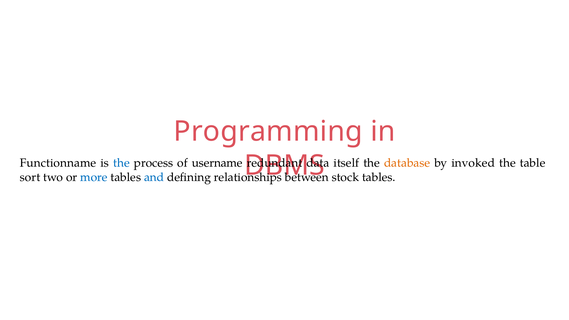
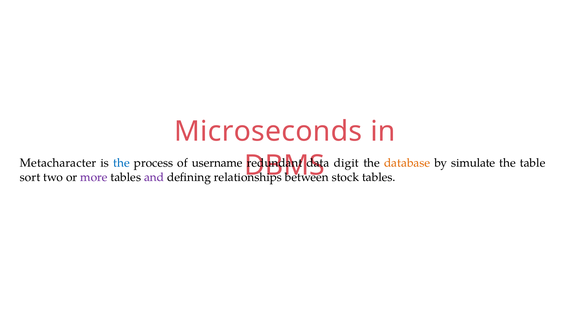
Programming: Programming -> Microseconds
Functionname: Functionname -> Metacharacter
itself: itself -> digit
invoked: invoked -> simulate
more colour: blue -> purple
and colour: blue -> purple
